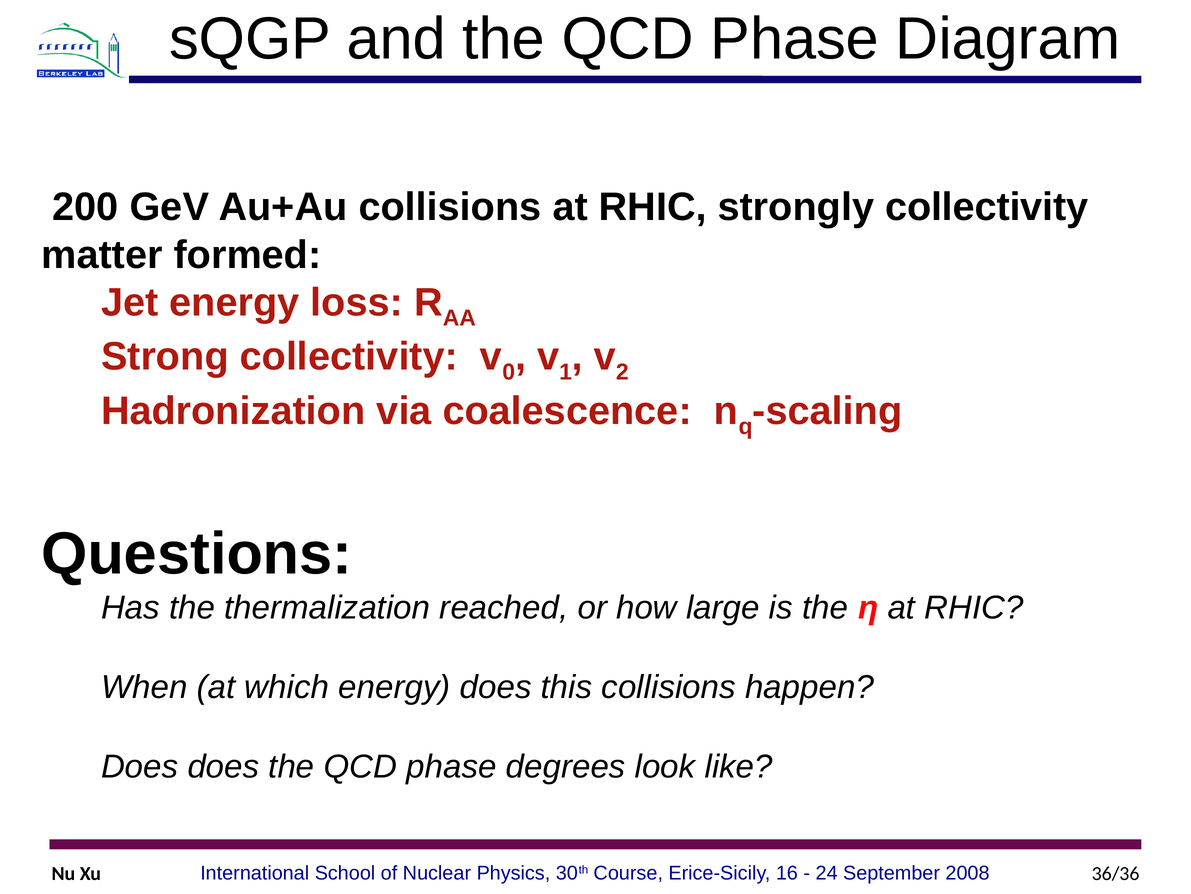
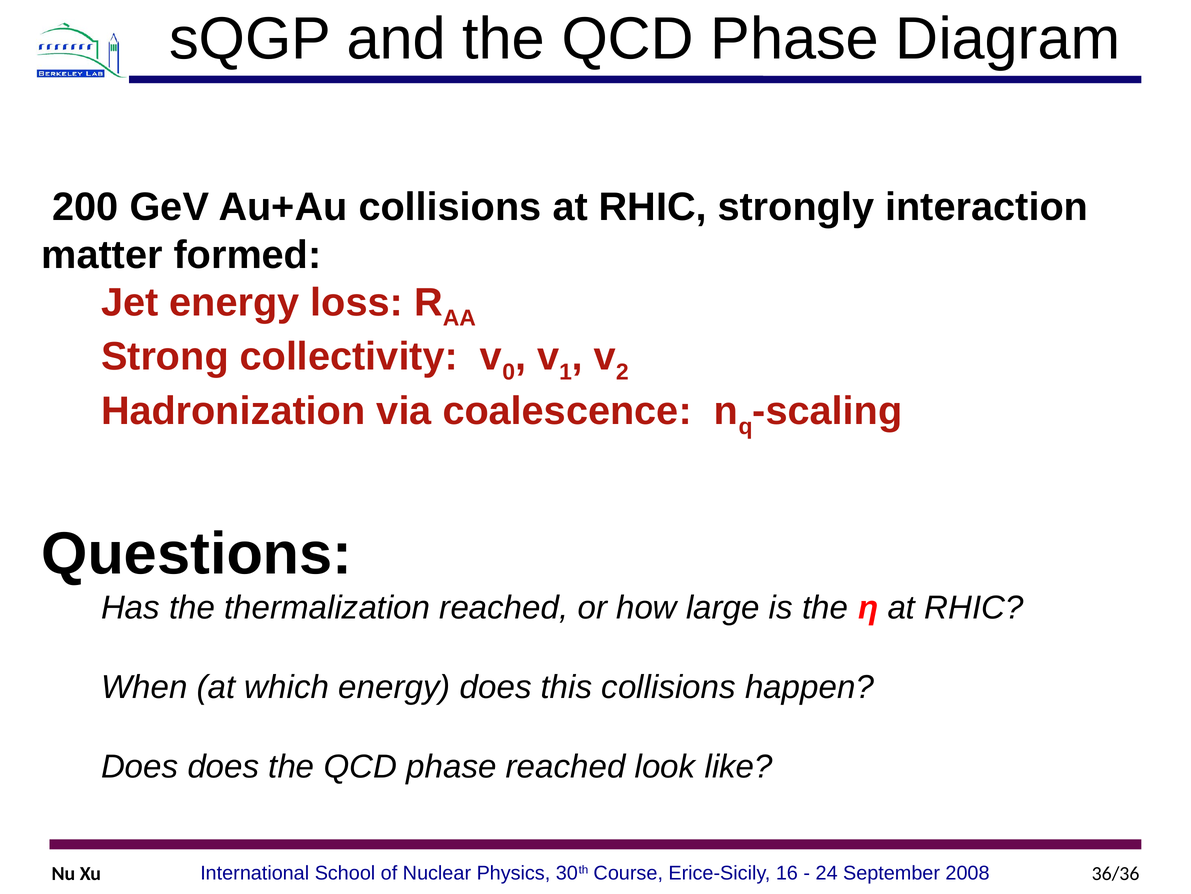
strongly collectivity: collectivity -> interaction
phase degrees: degrees -> reached
